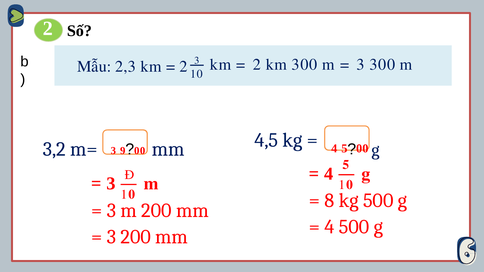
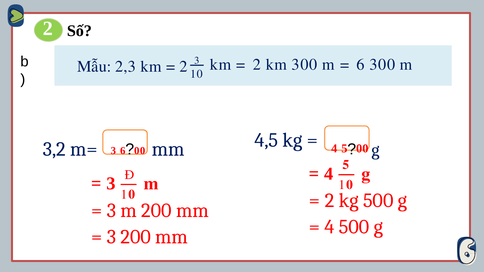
3 at (361, 65): 3 -> 6
3 9: 9 -> 6
8 at (329, 201): 8 -> 2
